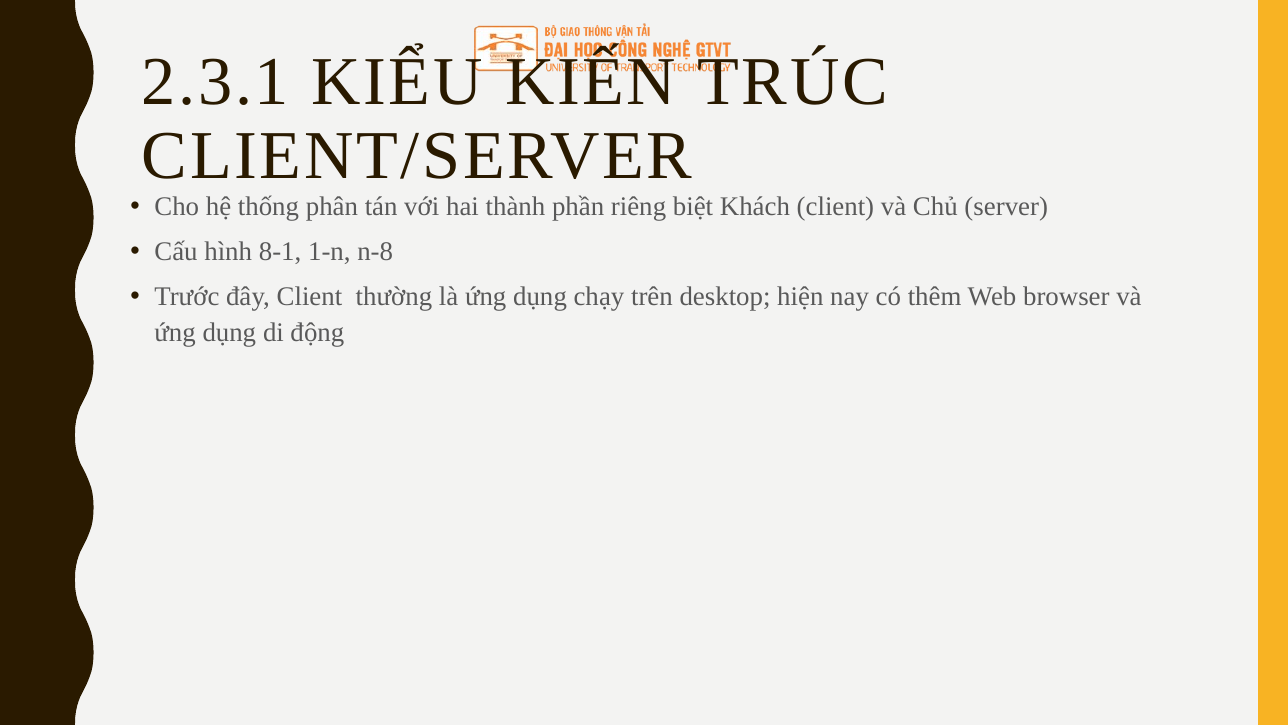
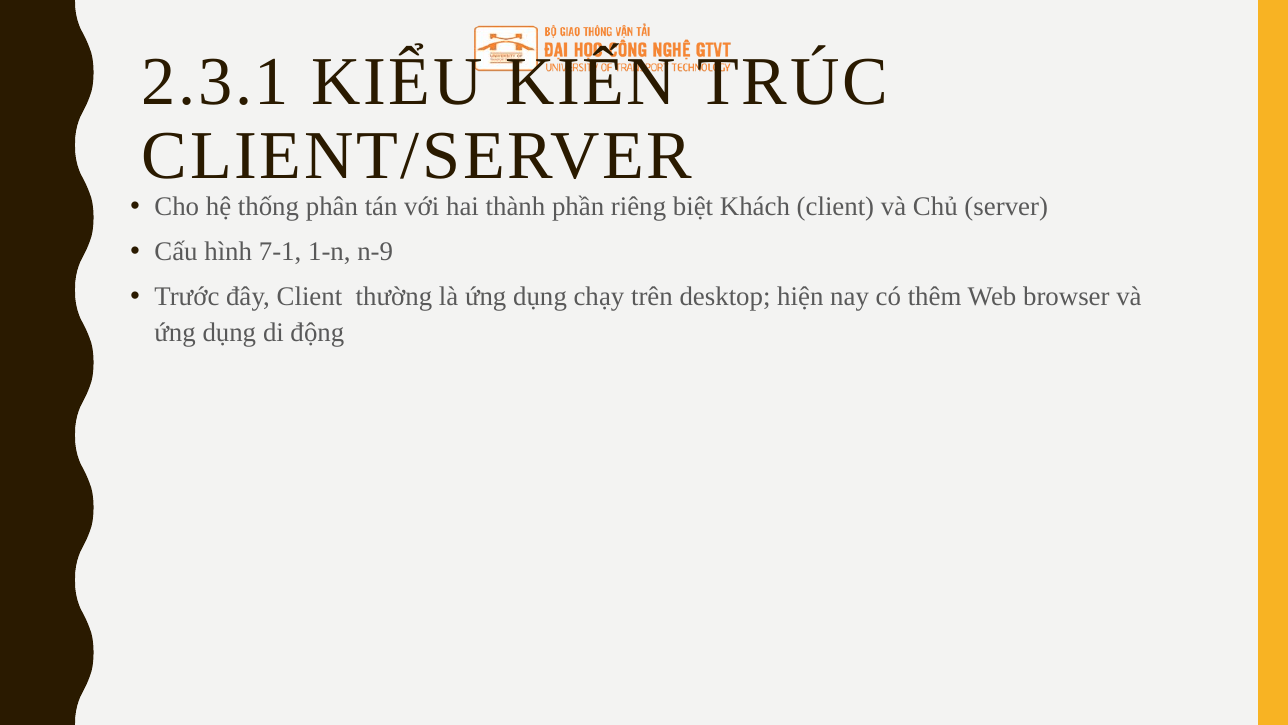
8-1: 8-1 -> 7-1
n-8: n-8 -> n-9
